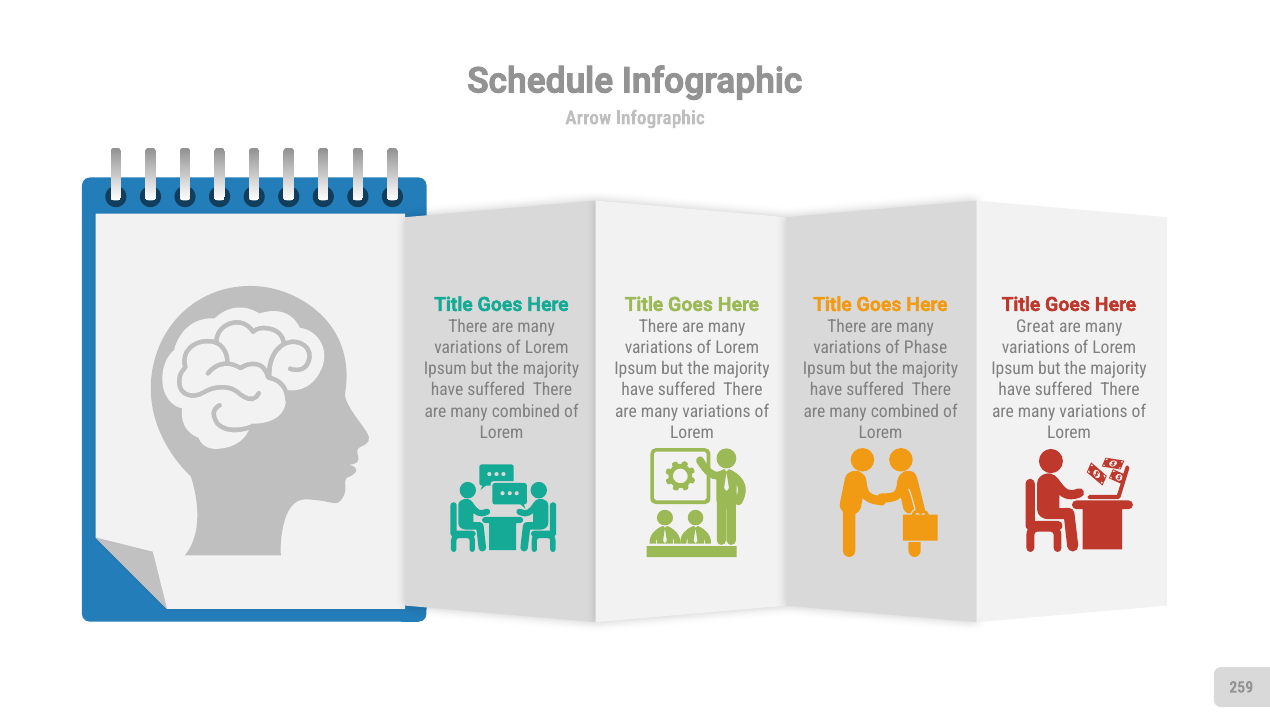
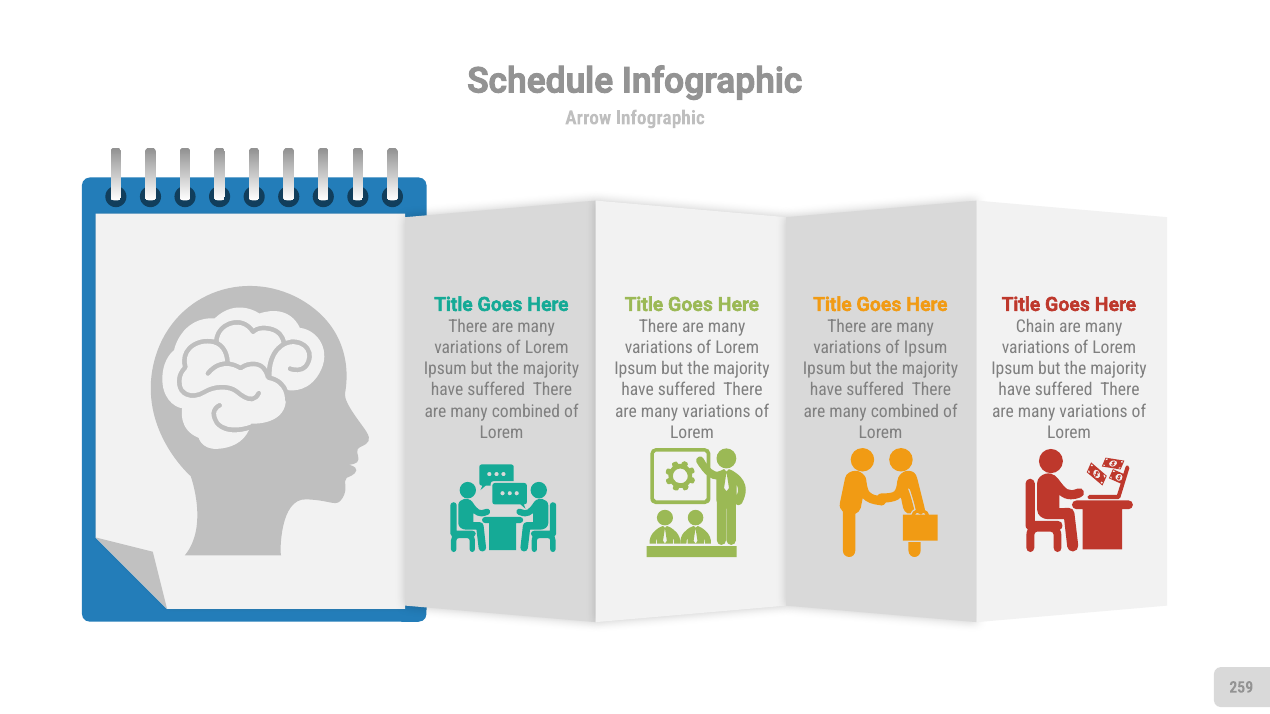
Great: Great -> Chain
of Phase: Phase -> Ipsum
